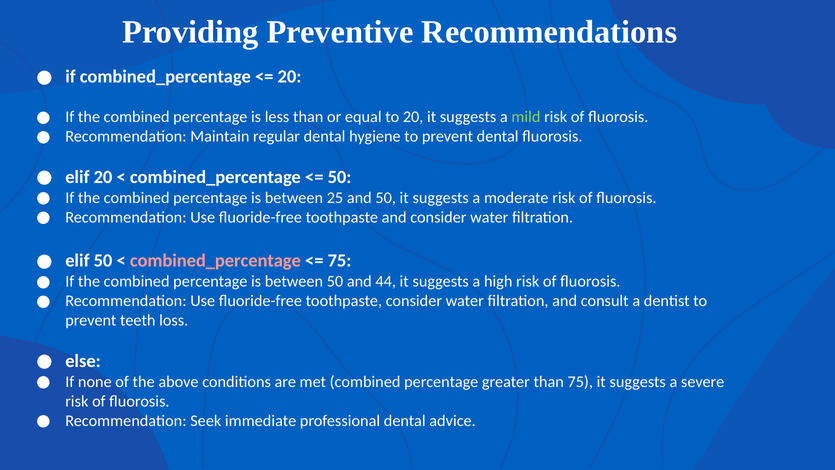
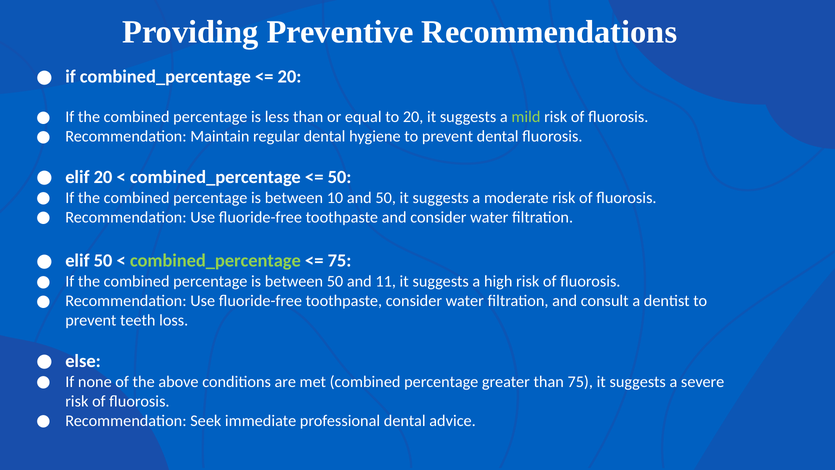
25: 25 -> 10
combined_percentage at (215, 261) colour: pink -> light green
44: 44 -> 11
